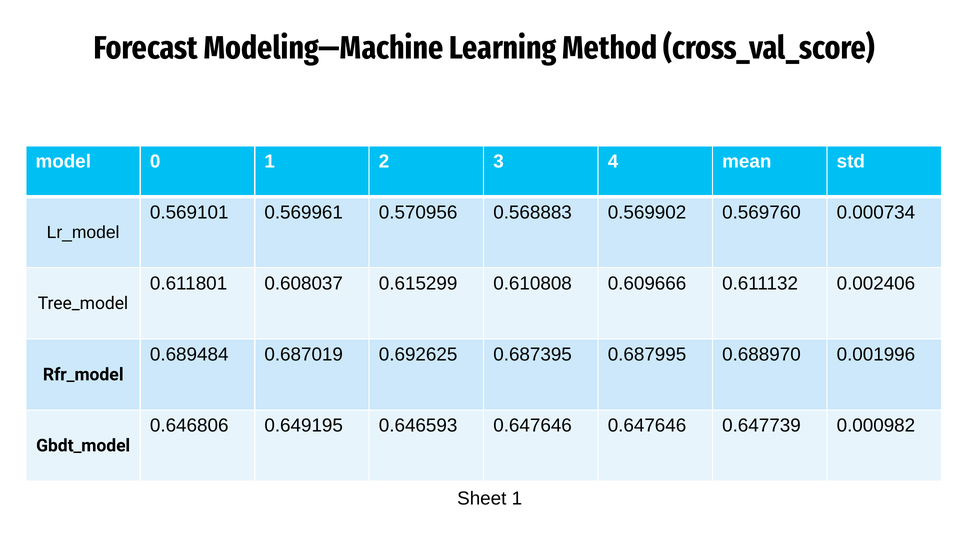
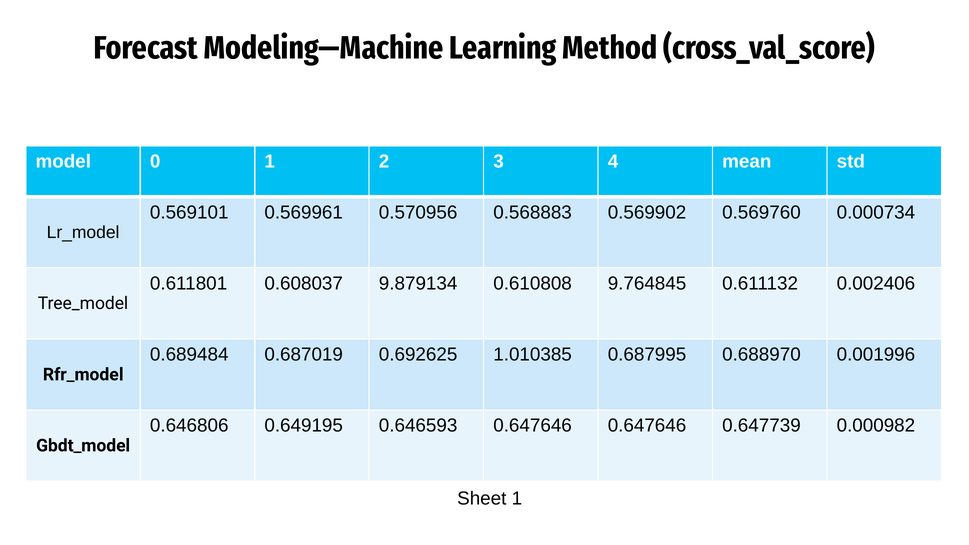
0.615299: 0.615299 -> 9.879134
0.609666: 0.609666 -> 9.764845
0.687395: 0.687395 -> 1.010385
